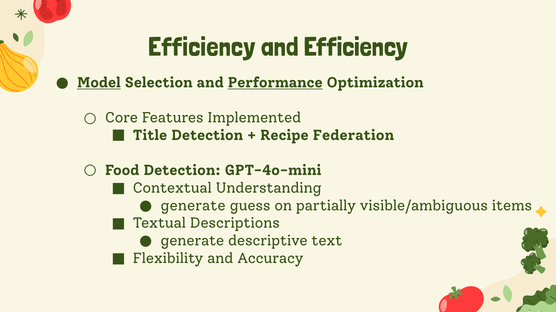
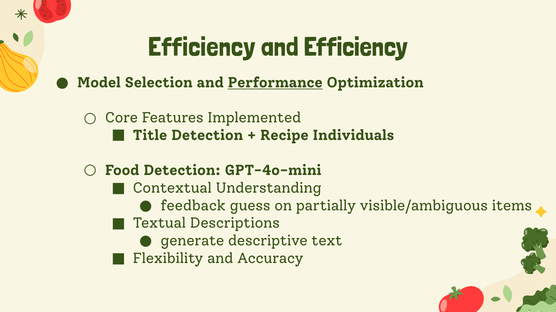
Model underline: present -> none
Federation: Federation -> Individuals
generate at (193, 206): generate -> feedback
